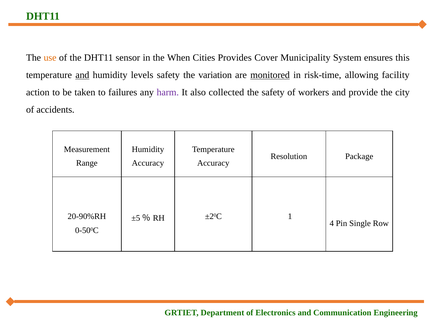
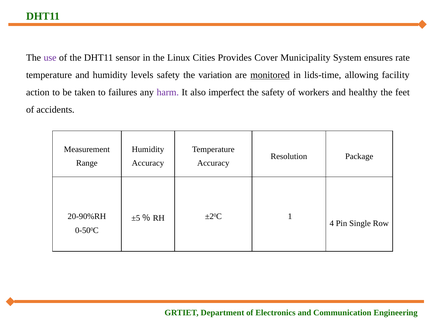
use colour: orange -> purple
When: When -> Linux
this: this -> rate
and at (82, 75) underline: present -> none
risk-time: risk-time -> lids-time
collected: collected -> imperfect
provide: provide -> healthy
city: city -> feet
